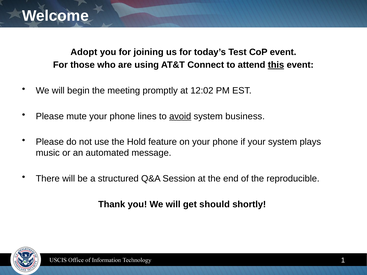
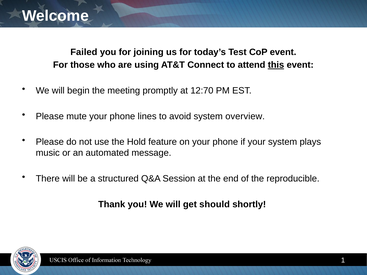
Adopt: Adopt -> Failed
12:02: 12:02 -> 12:70
avoid underline: present -> none
business: business -> overview
